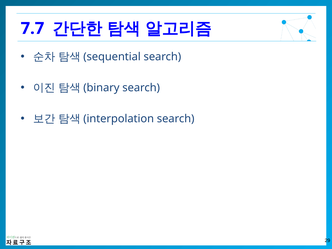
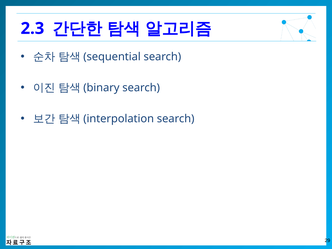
7.7: 7.7 -> 2.3
